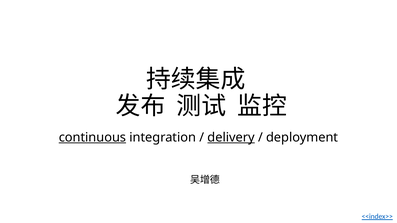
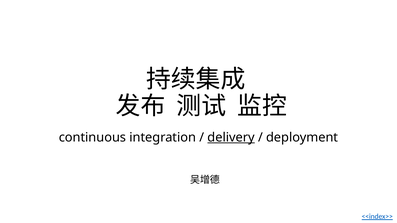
continuous underline: present -> none
